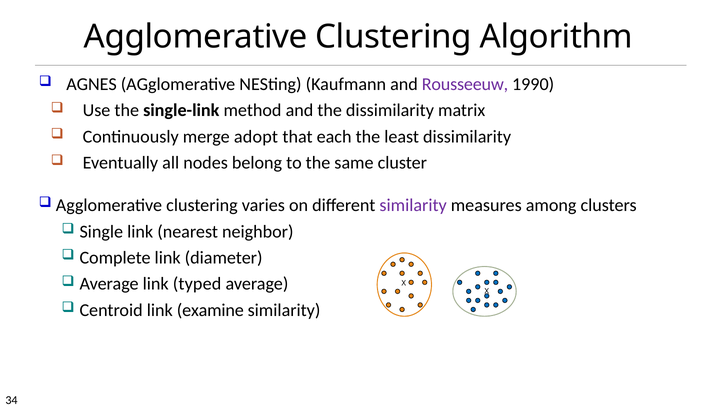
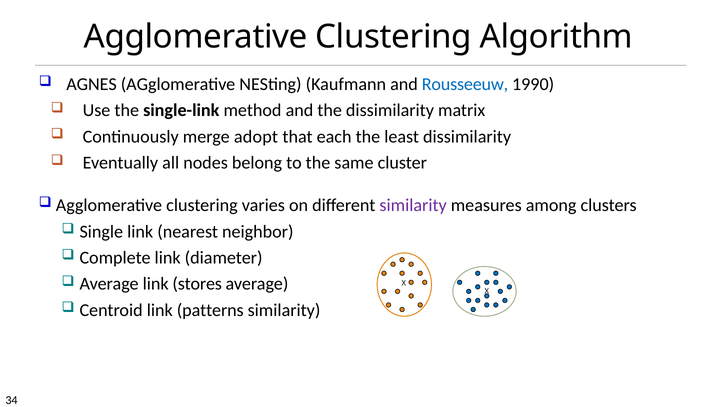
Rousseeuw colour: purple -> blue
typed: typed -> stores
examine: examine -> patterns
